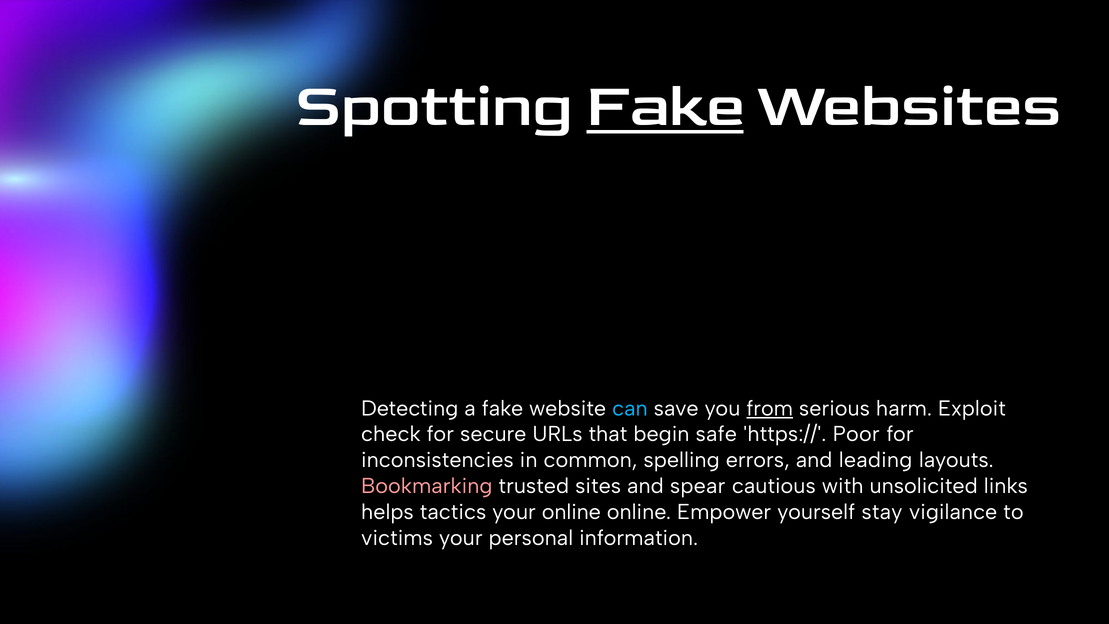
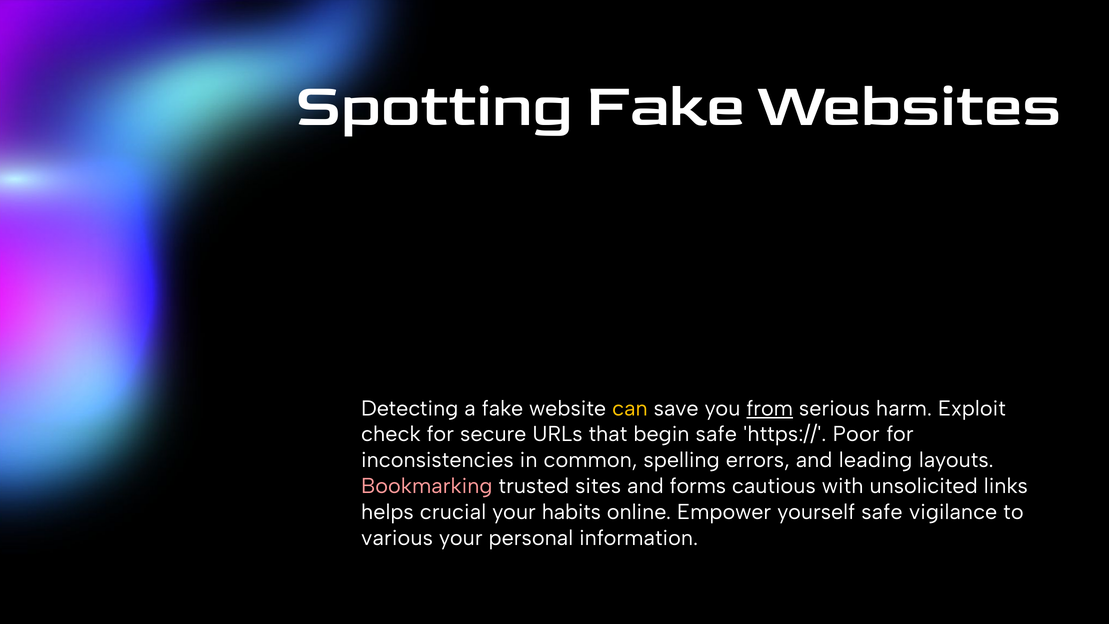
Fake at (665, 105) underline: present -> none
can colour: light blue -> yellow
spear: spear -> forms
tactics: tactics -> crucial
your online: online -> habits
yourself stay: stay -> safe
victims: victims -> various
